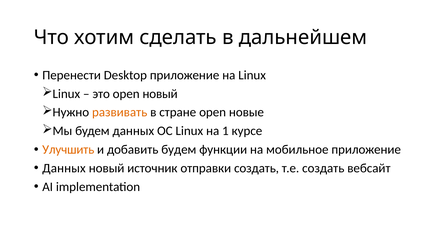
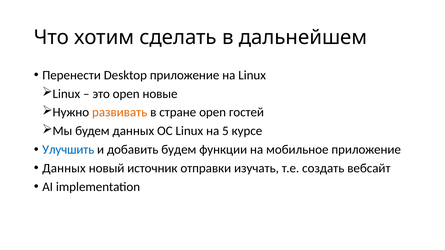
open новый: новый -> новые
новые: новые -> гостей
1: 1 -> 5
Улучшить colour: orange -> blue
отправки создать: создать -> изучать
